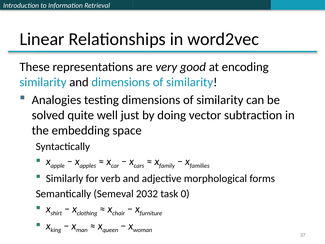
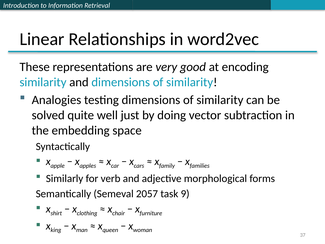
2032: 2032 -> 2057
0: 0 -> 9
